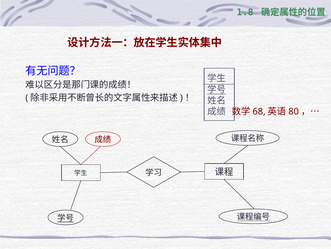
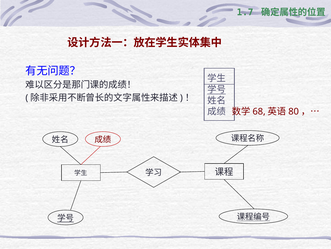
1.8: 1.8 -> 1.7
